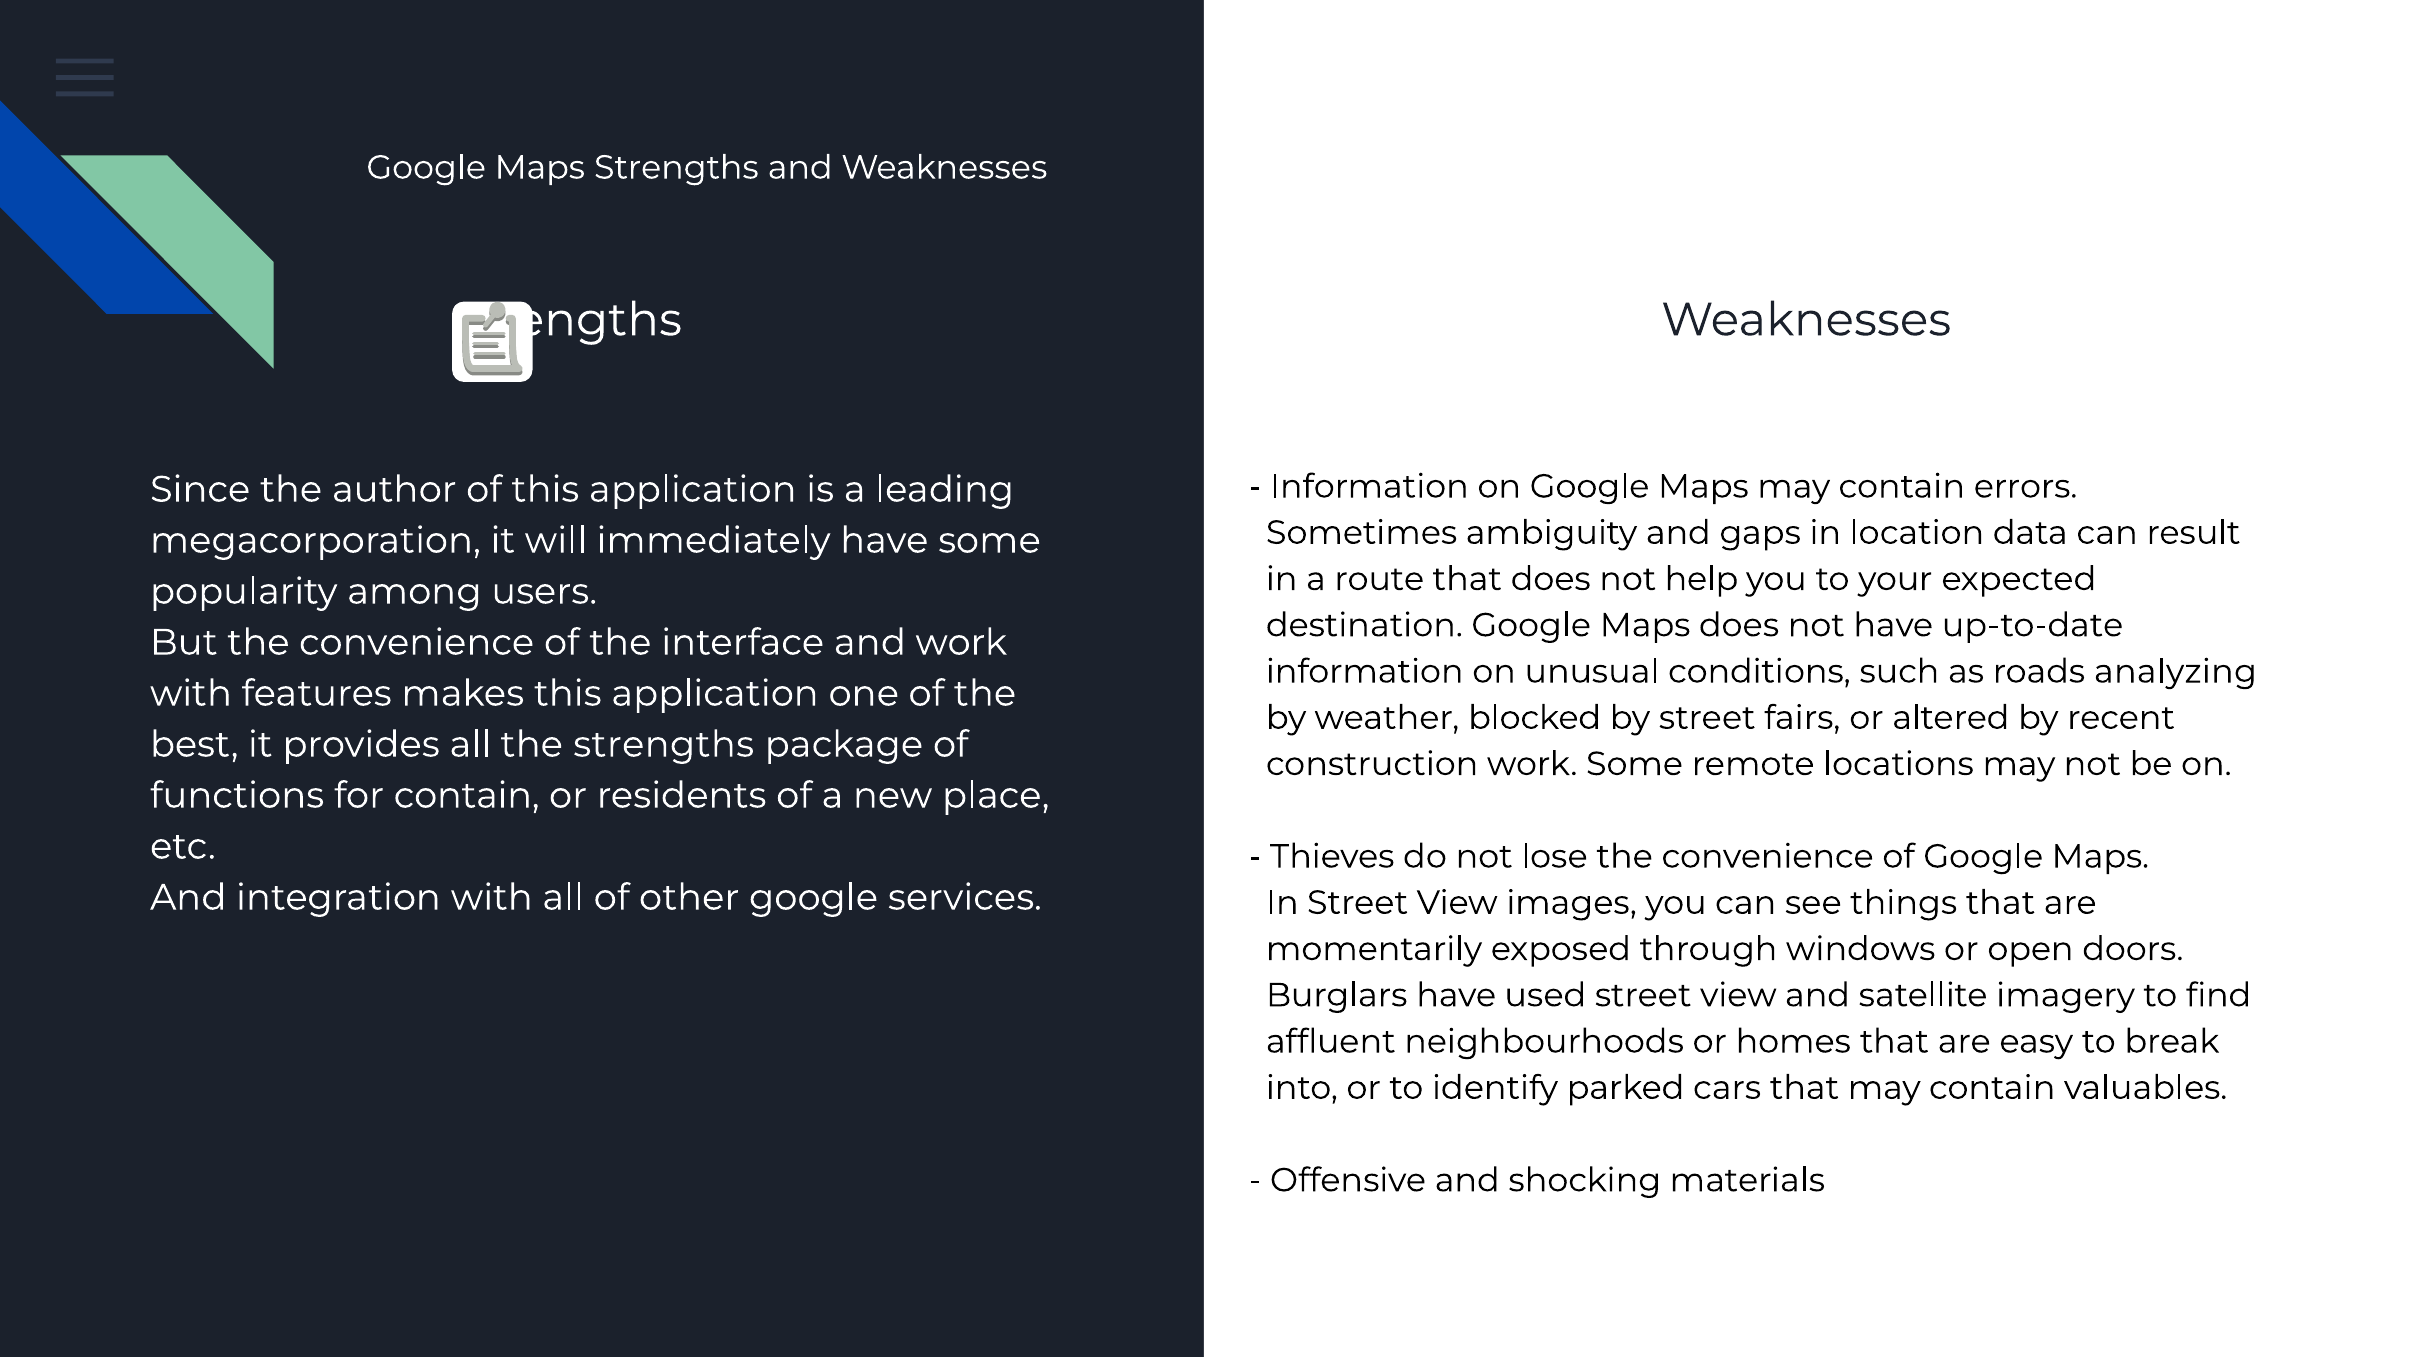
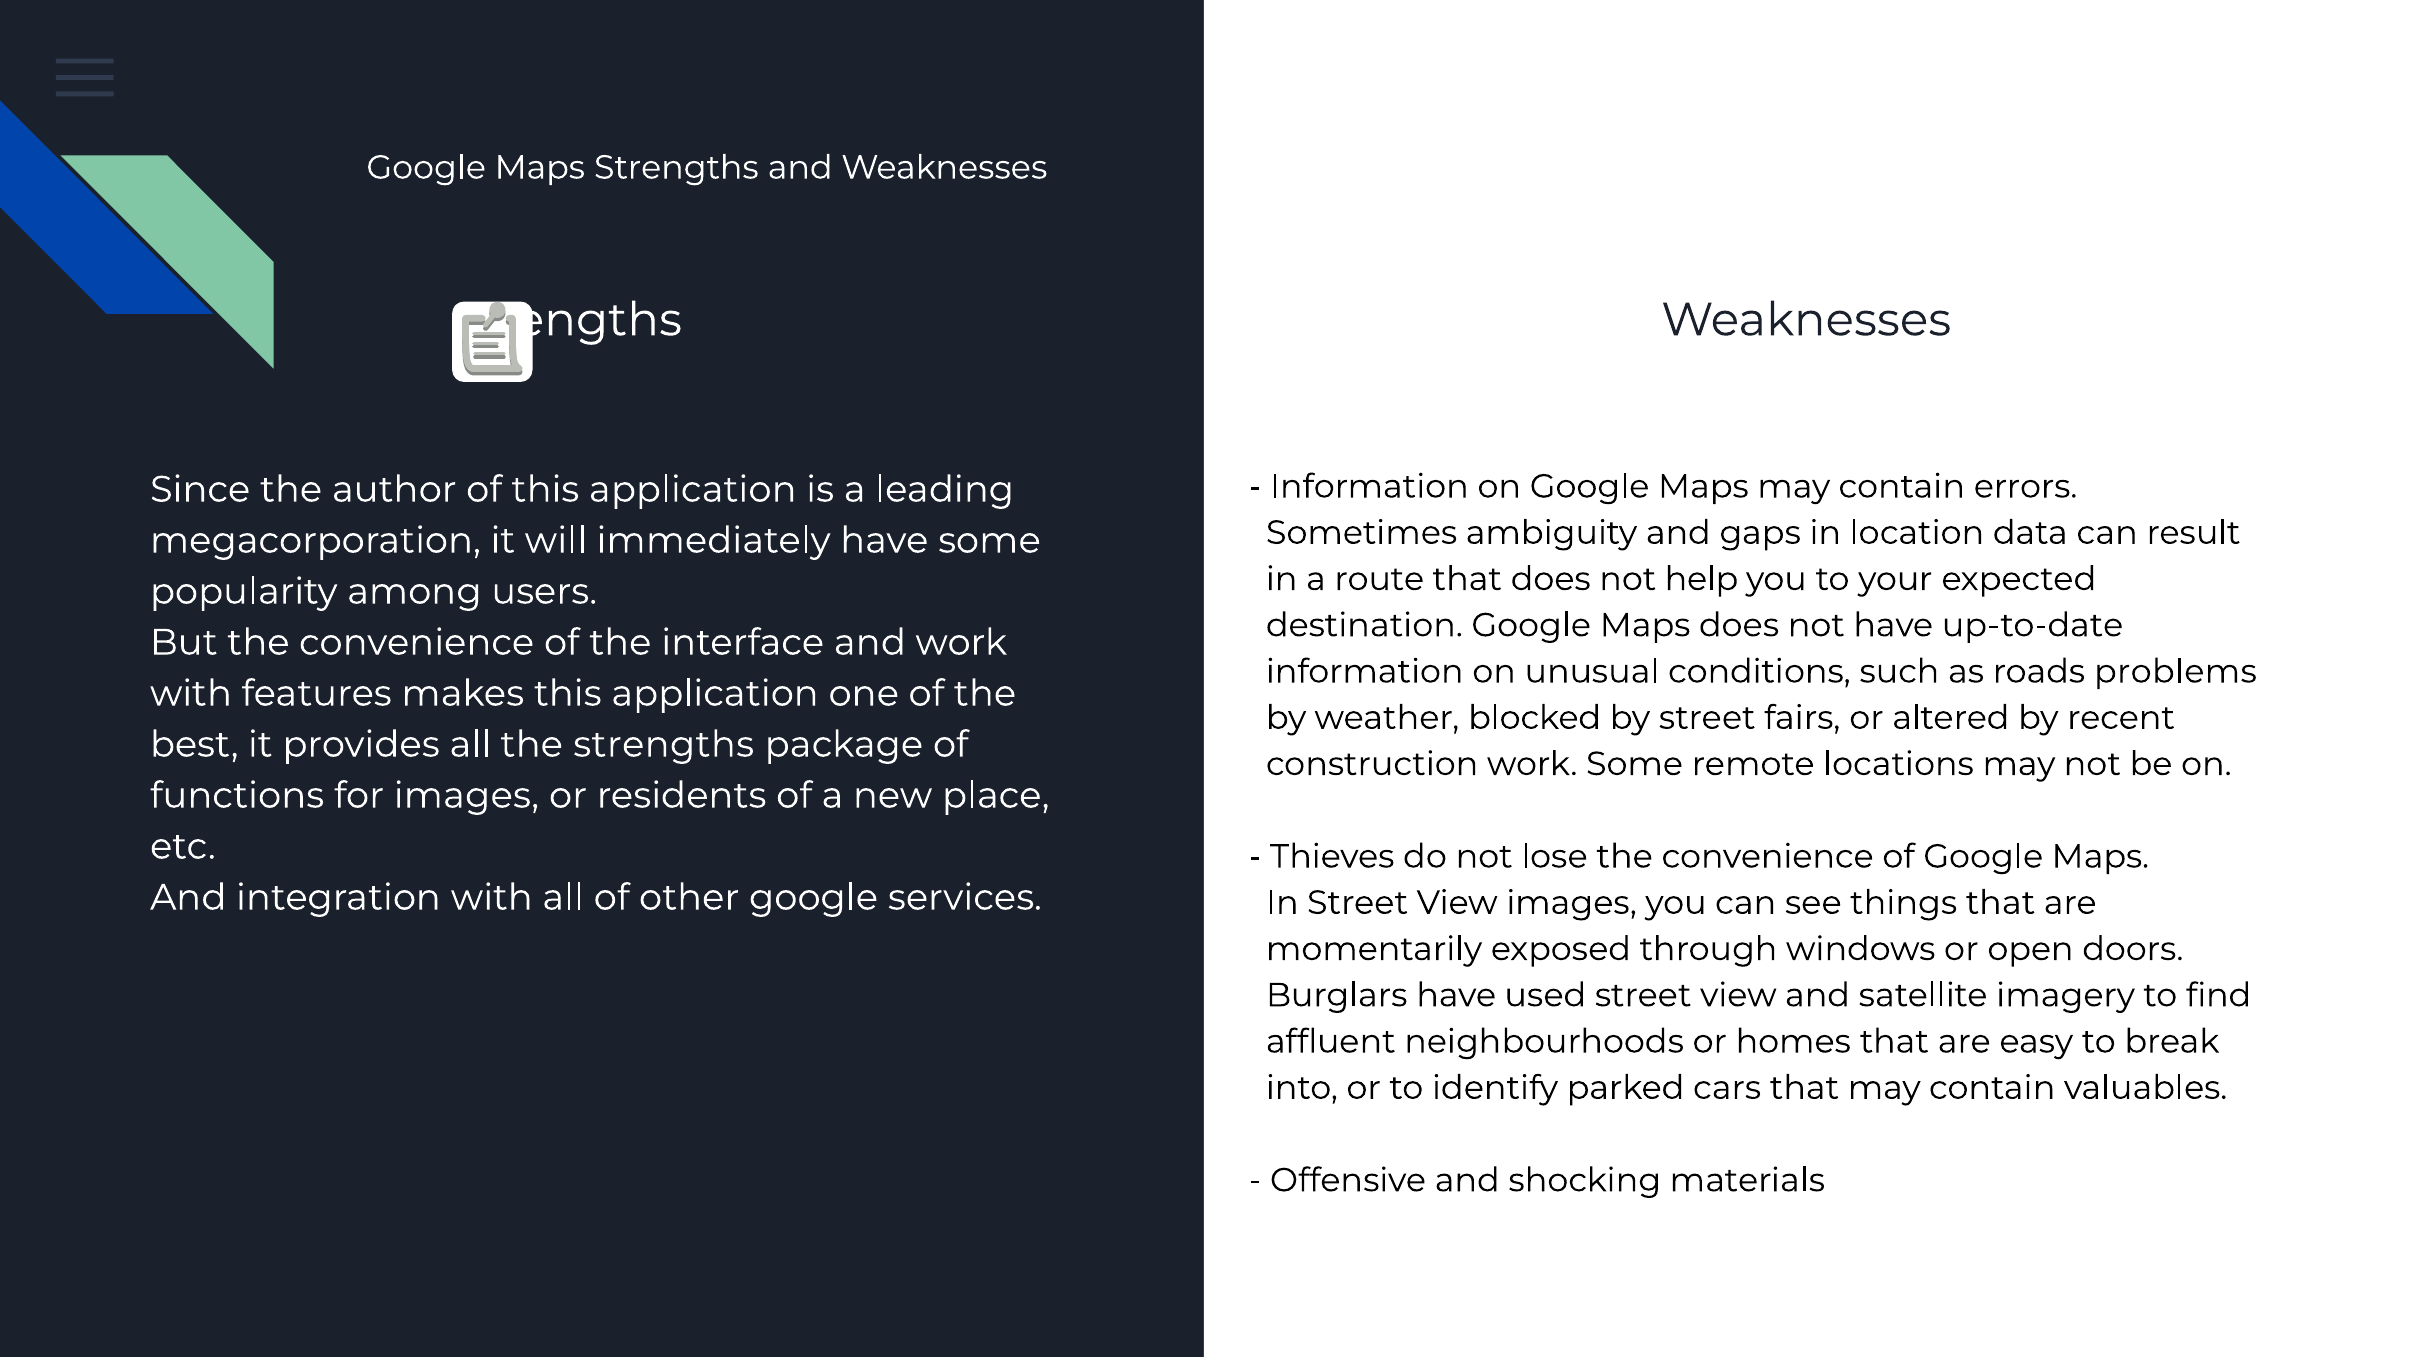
analyzing: analyzing -> problems
for contain: contain -> images
